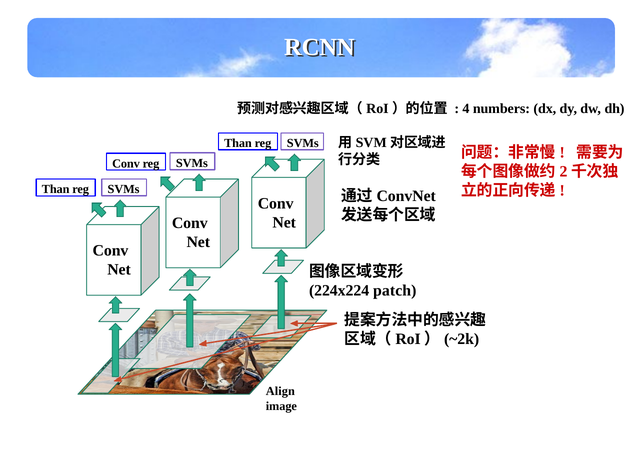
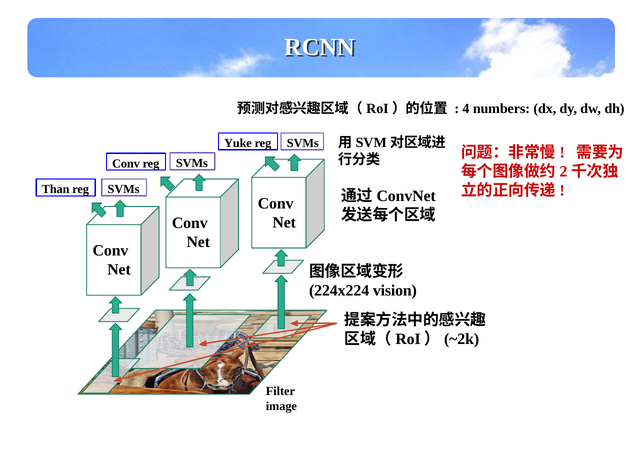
Than at (238, 143): Than -> Yuke
patch: patch -> vision
Align: Align -> Filter
